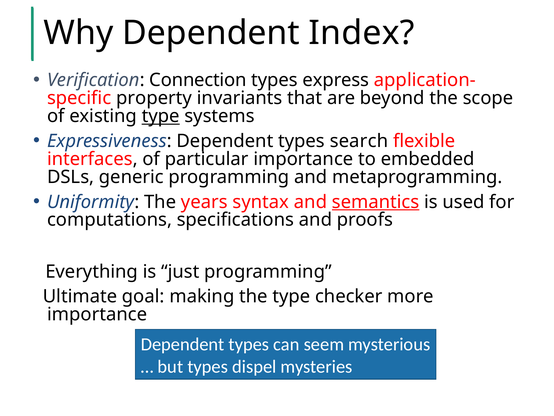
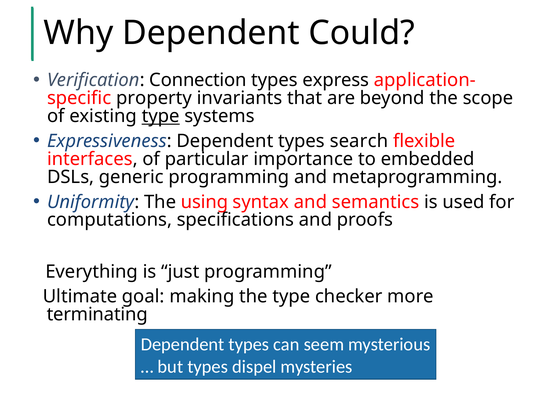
Index: Index -> Could
years: years -> using
semantics underline: present -> none
importance at (97, 314): importance -> terminating
